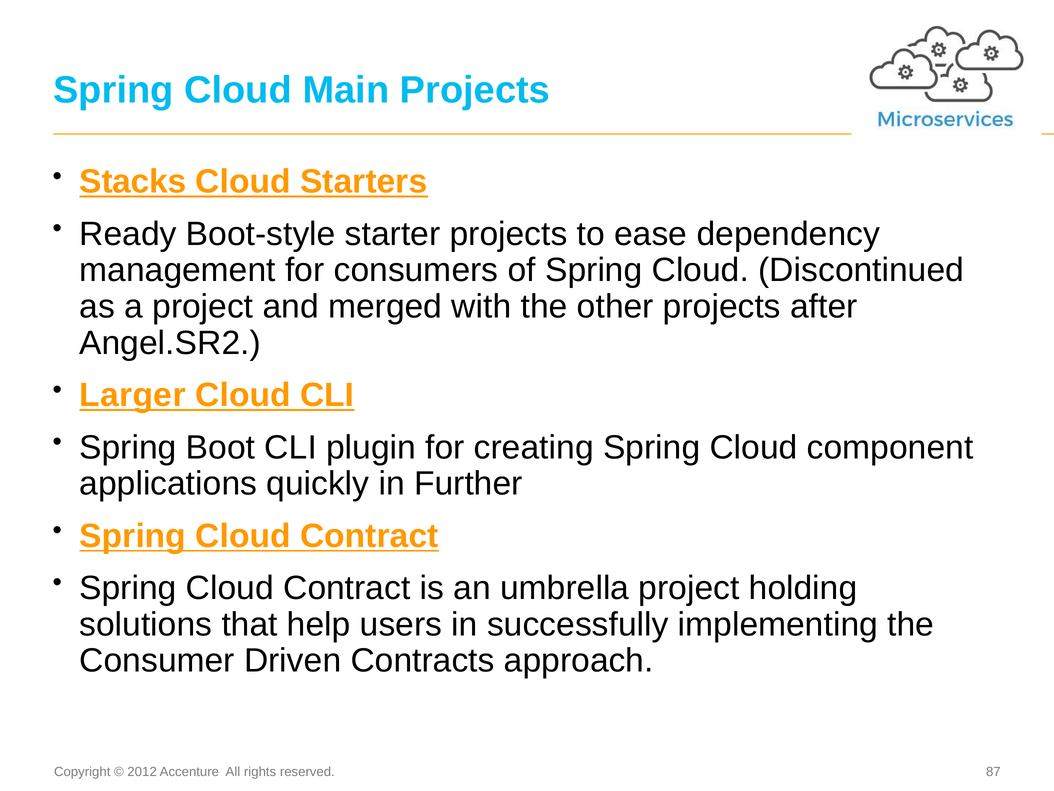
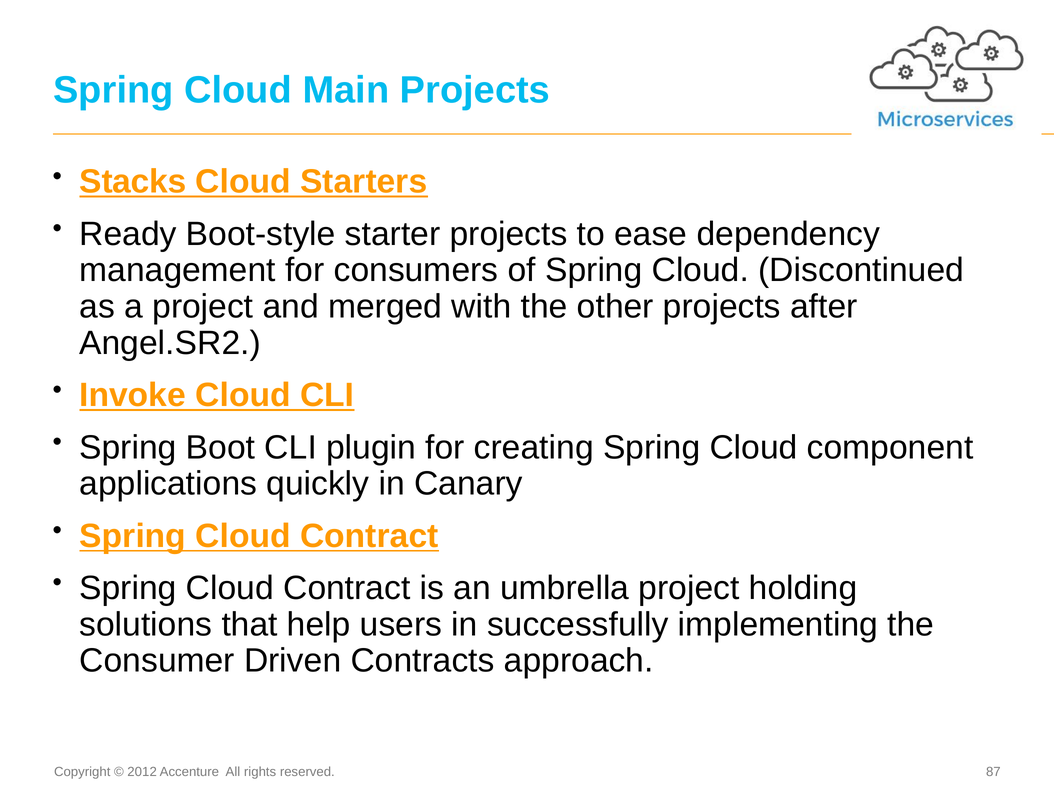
Larger: Larger -> Invoke
Further: Further -> Canary
